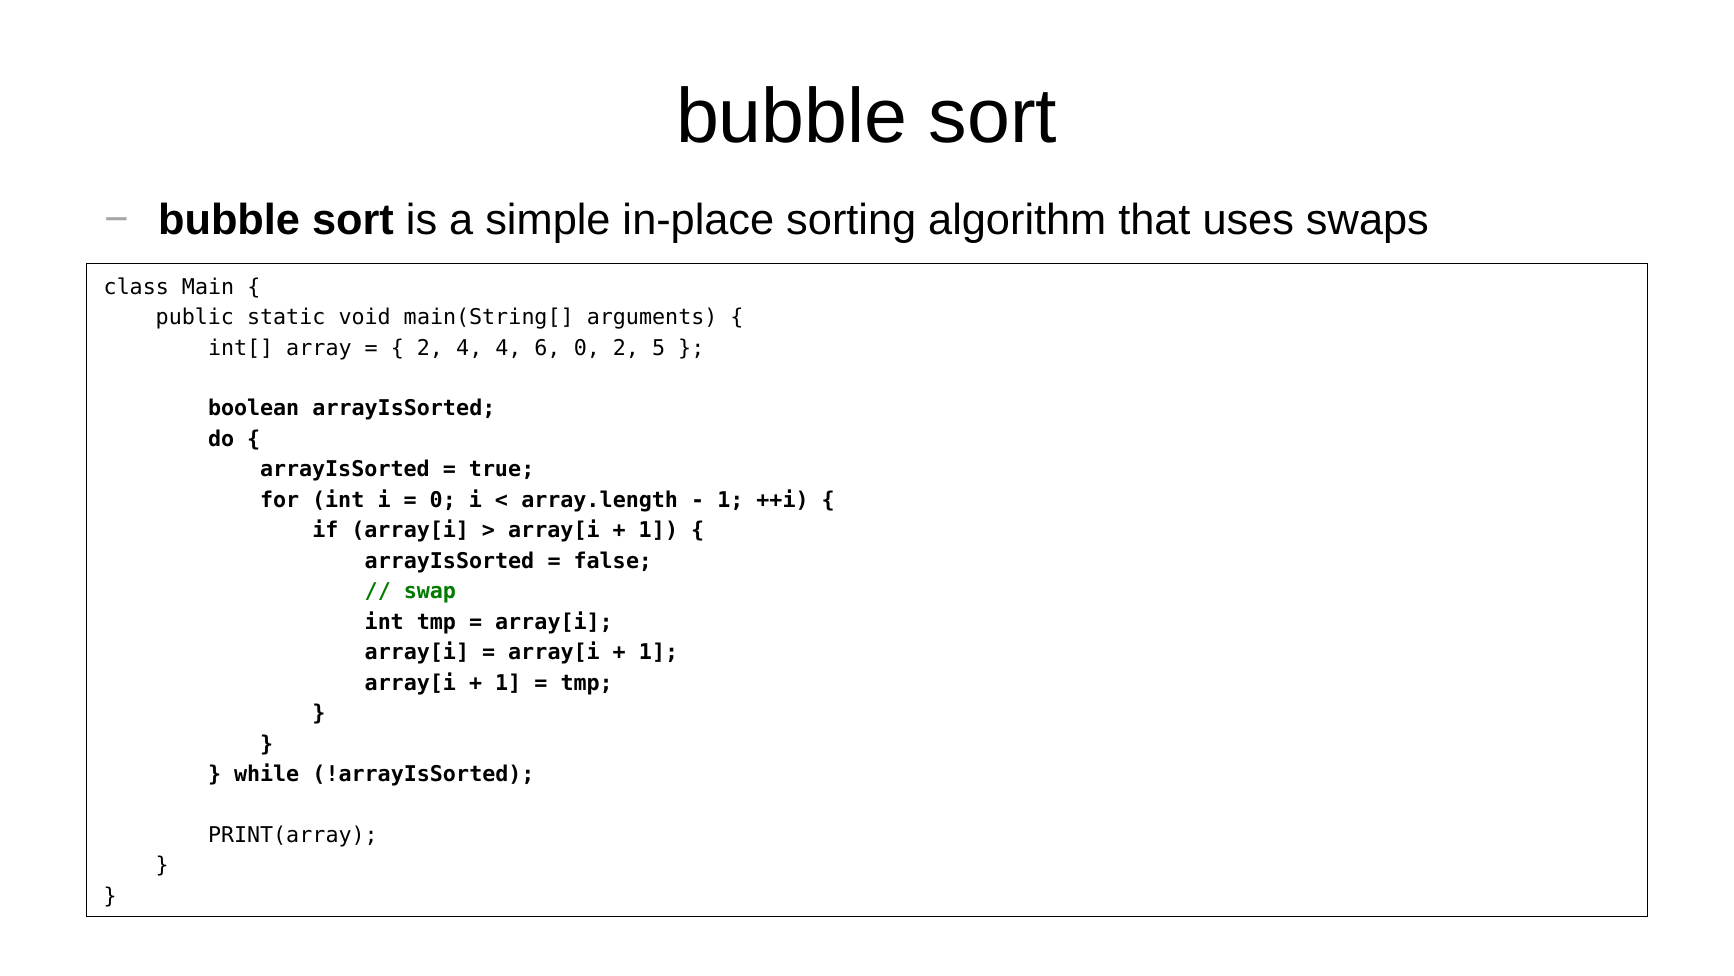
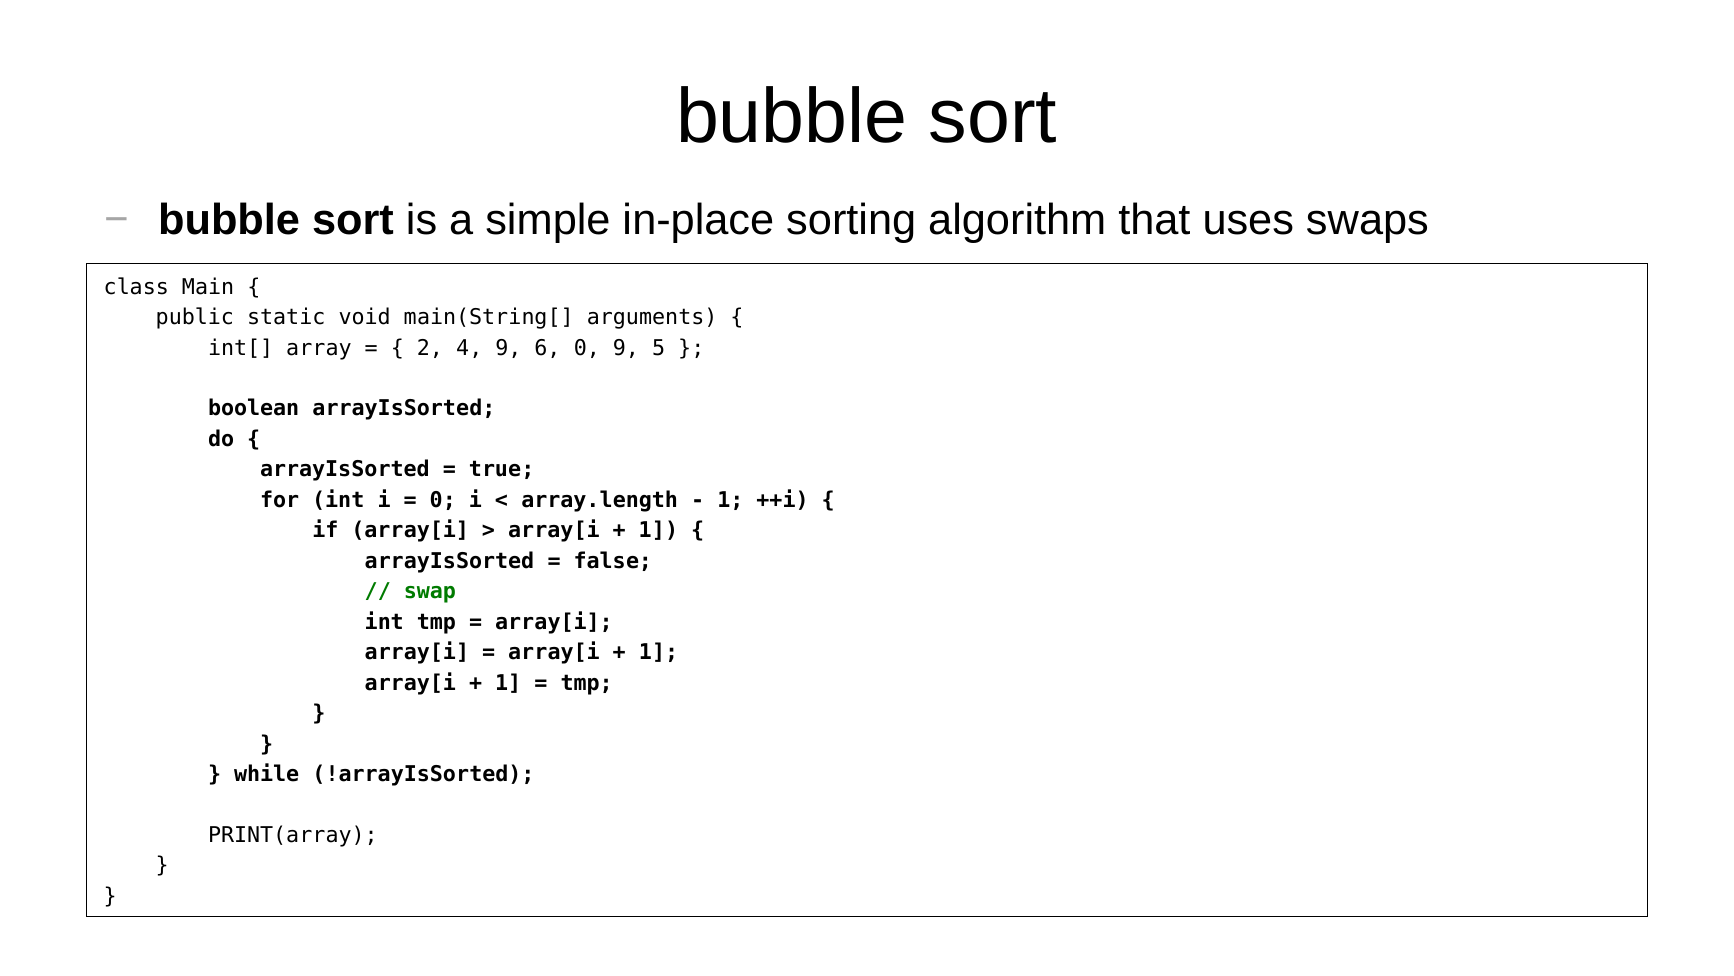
4 4: 4 -> 9
0 2: 2 -> 9
